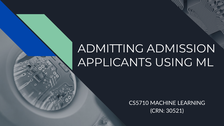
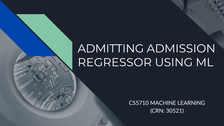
APPLICANTS: APPLICANTS -> REGRESSOR
